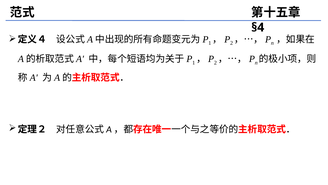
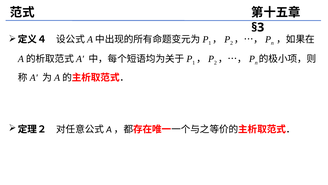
§4: §4 -> §3
